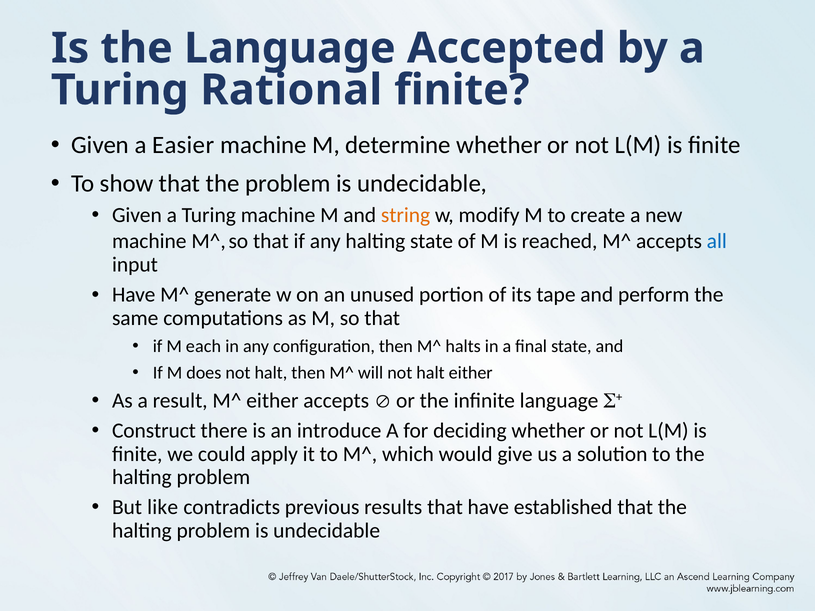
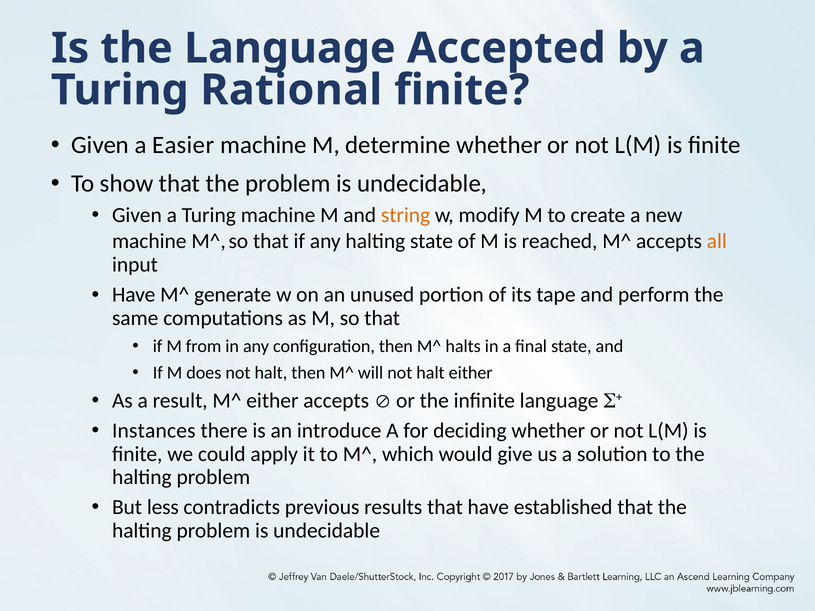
all colour: blue -> orange
each: each -> from
Construct: Construct -> Instances
like: like -> less
